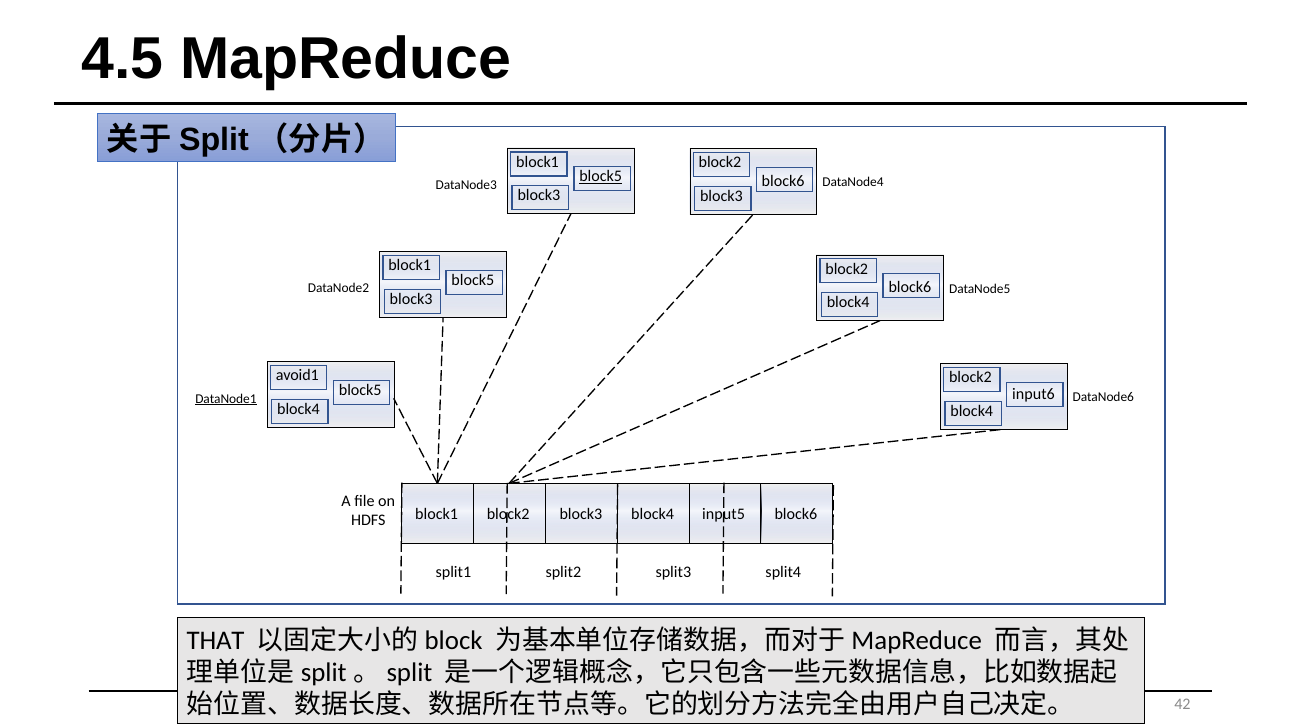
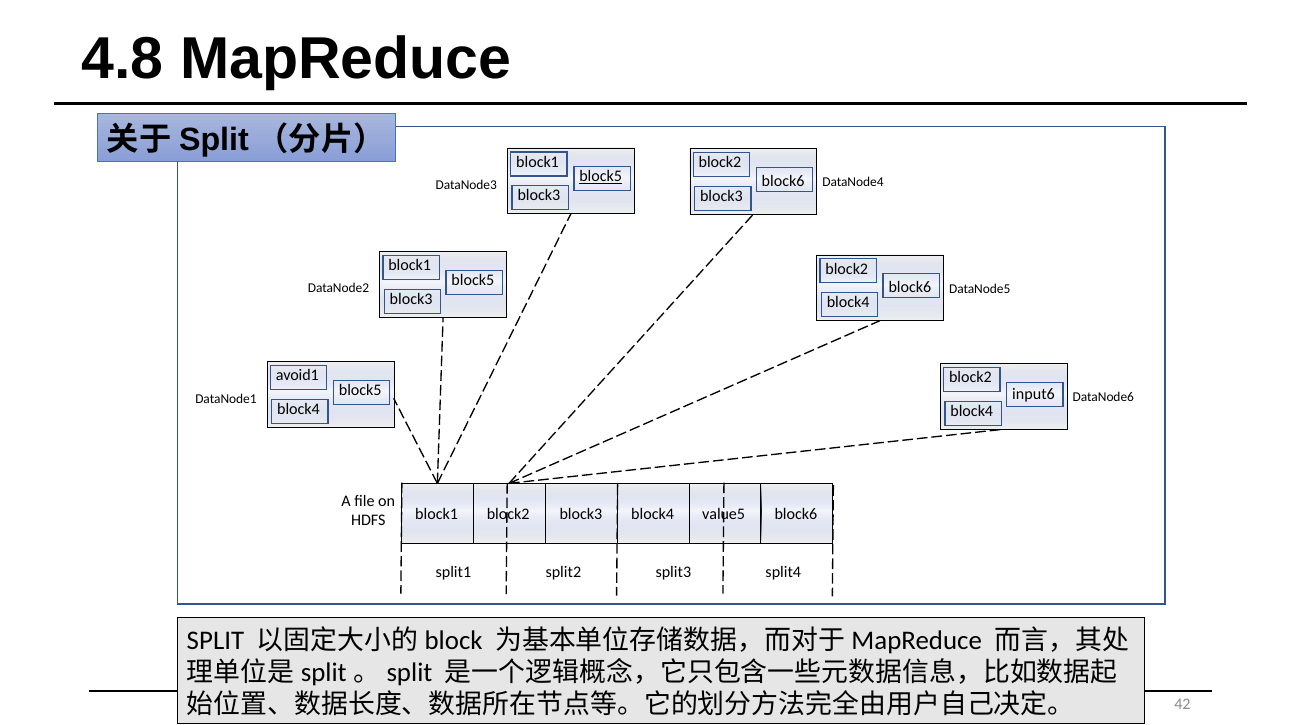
4.5: 4.5 -> 4.8
DataNode1 underline: present -> none
input5: input5 -> value5
THAT: THAT -> SPLIT
